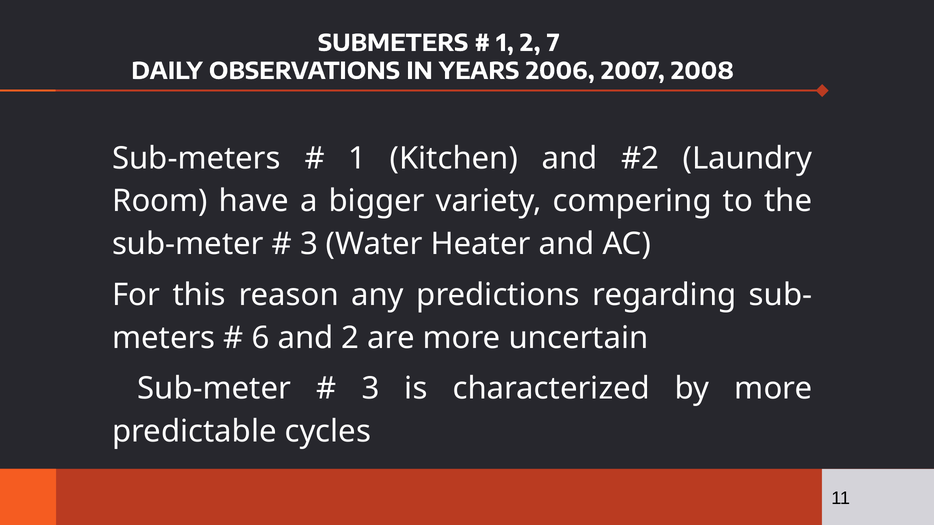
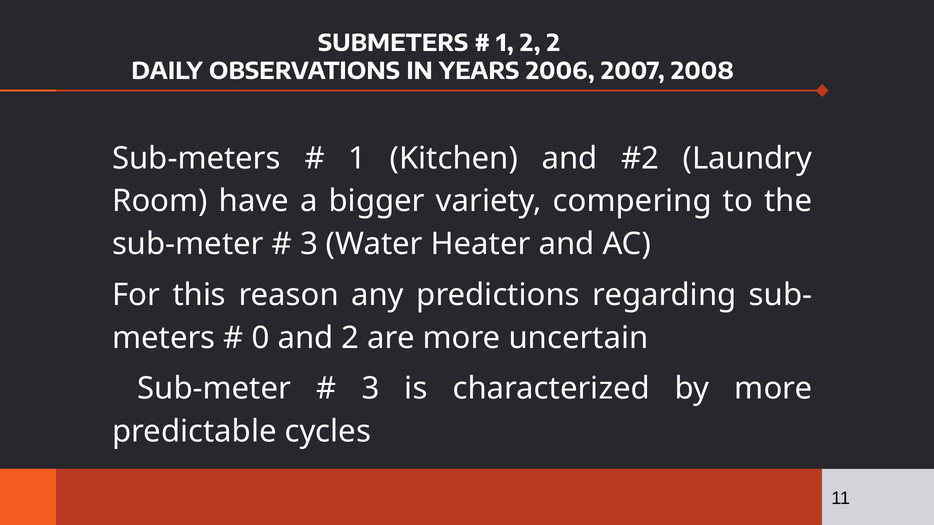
2 7: 7 -> 2
6: 6 -> 0
